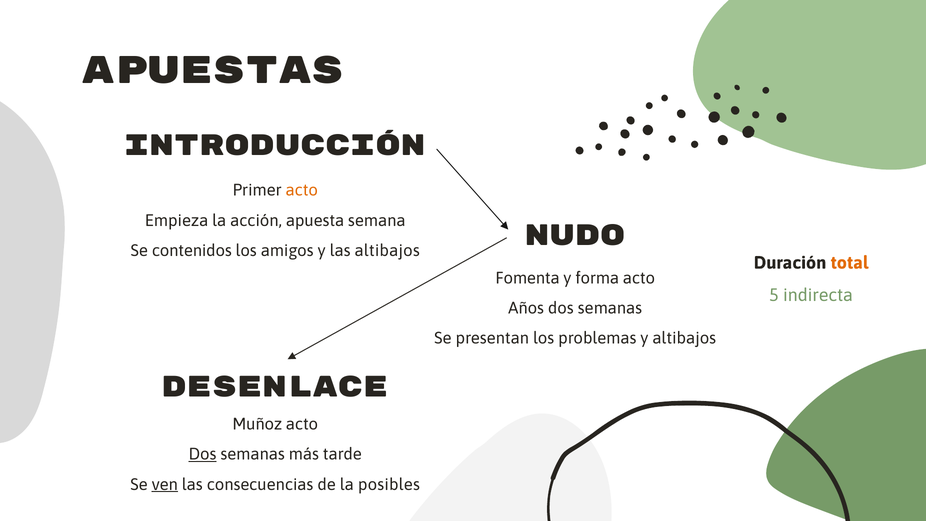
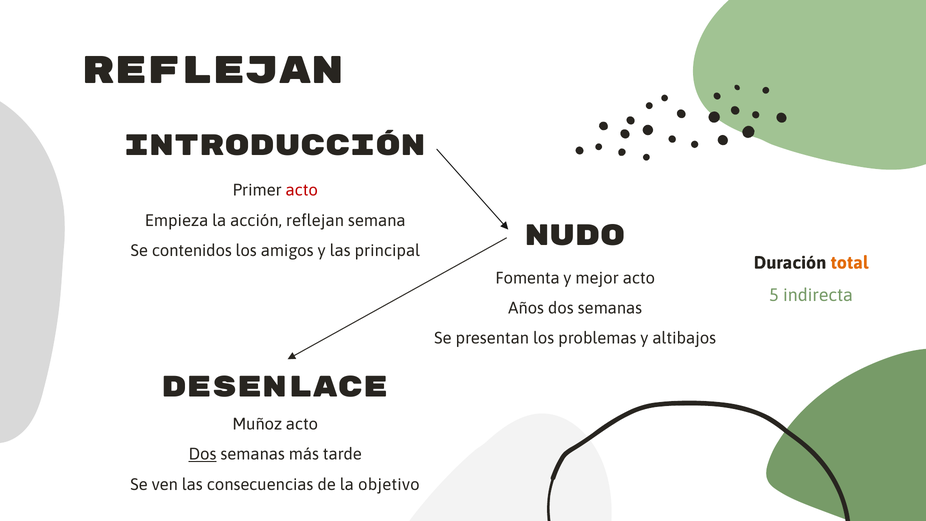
apuestas at (213, 71): apuestas -> reflejan
acto at (302, 190) colour: orange -> red
acción apuesta: apuesta -> reflejan
las altibajos: altibajos -> principal
forma: forma -> mejor
ven underline: present -> none
posibles: posibles -> objetivo
